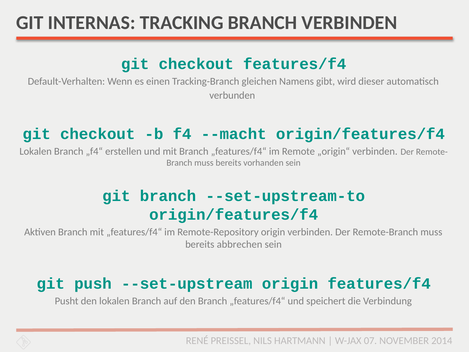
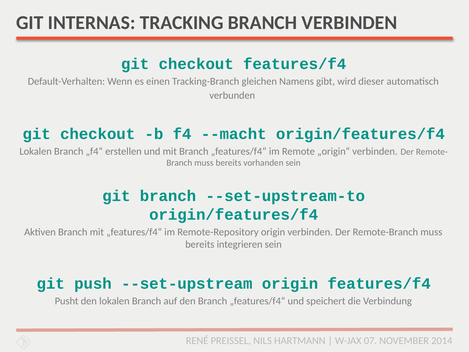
abbrechen: abbrechen -> integrieren
